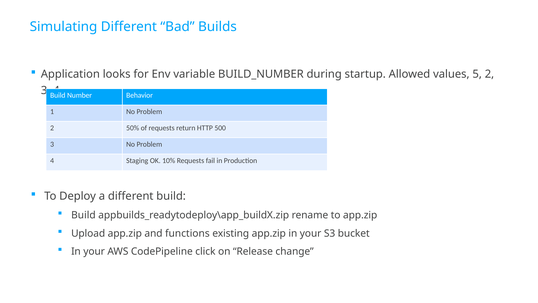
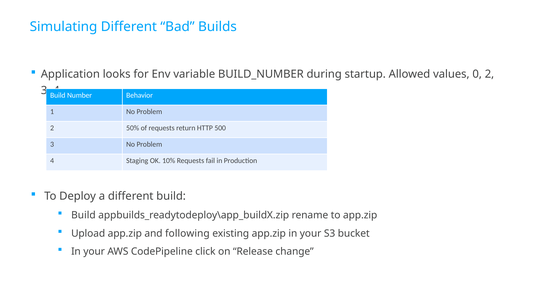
5: 5 -> 0
functions: functions -> following
